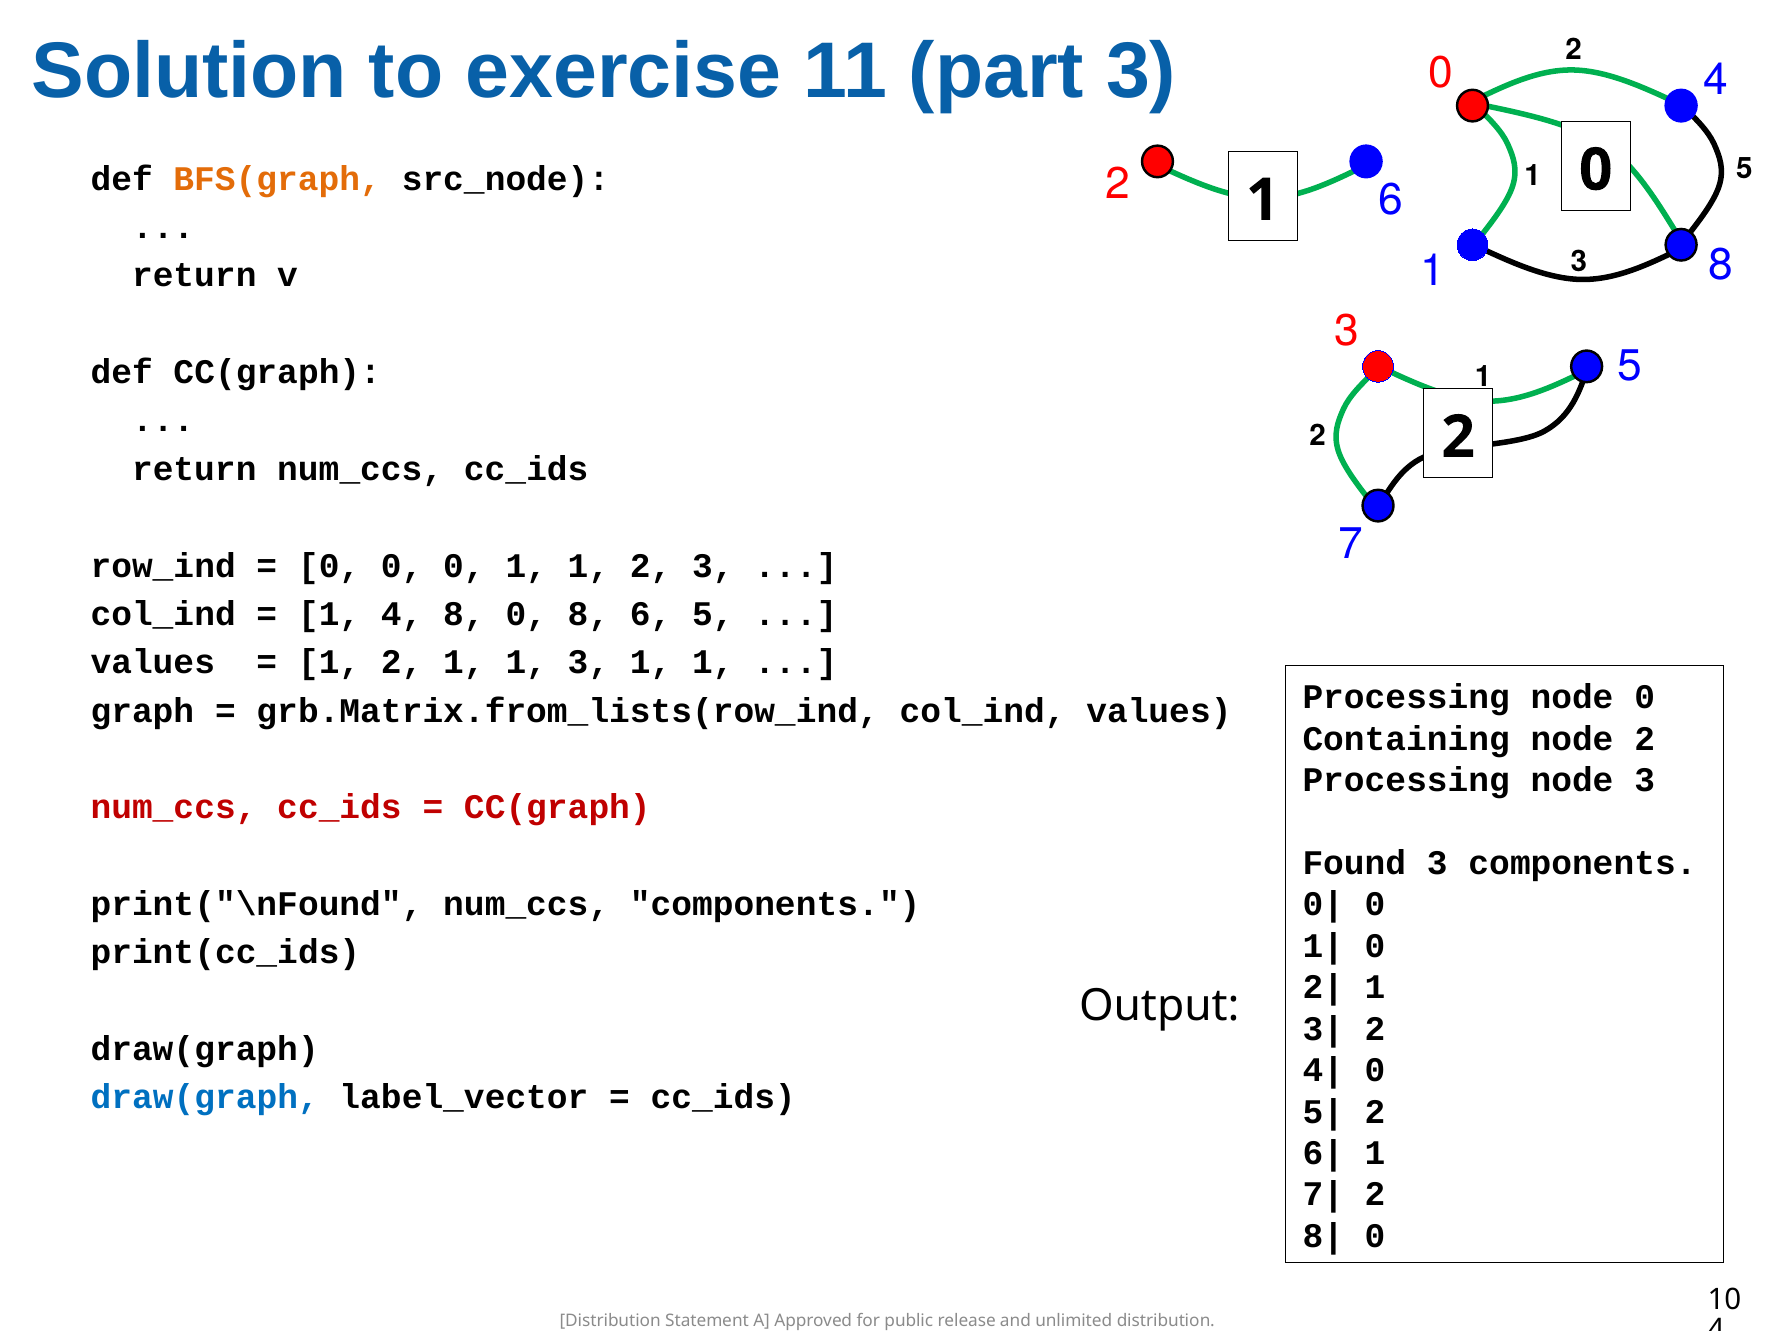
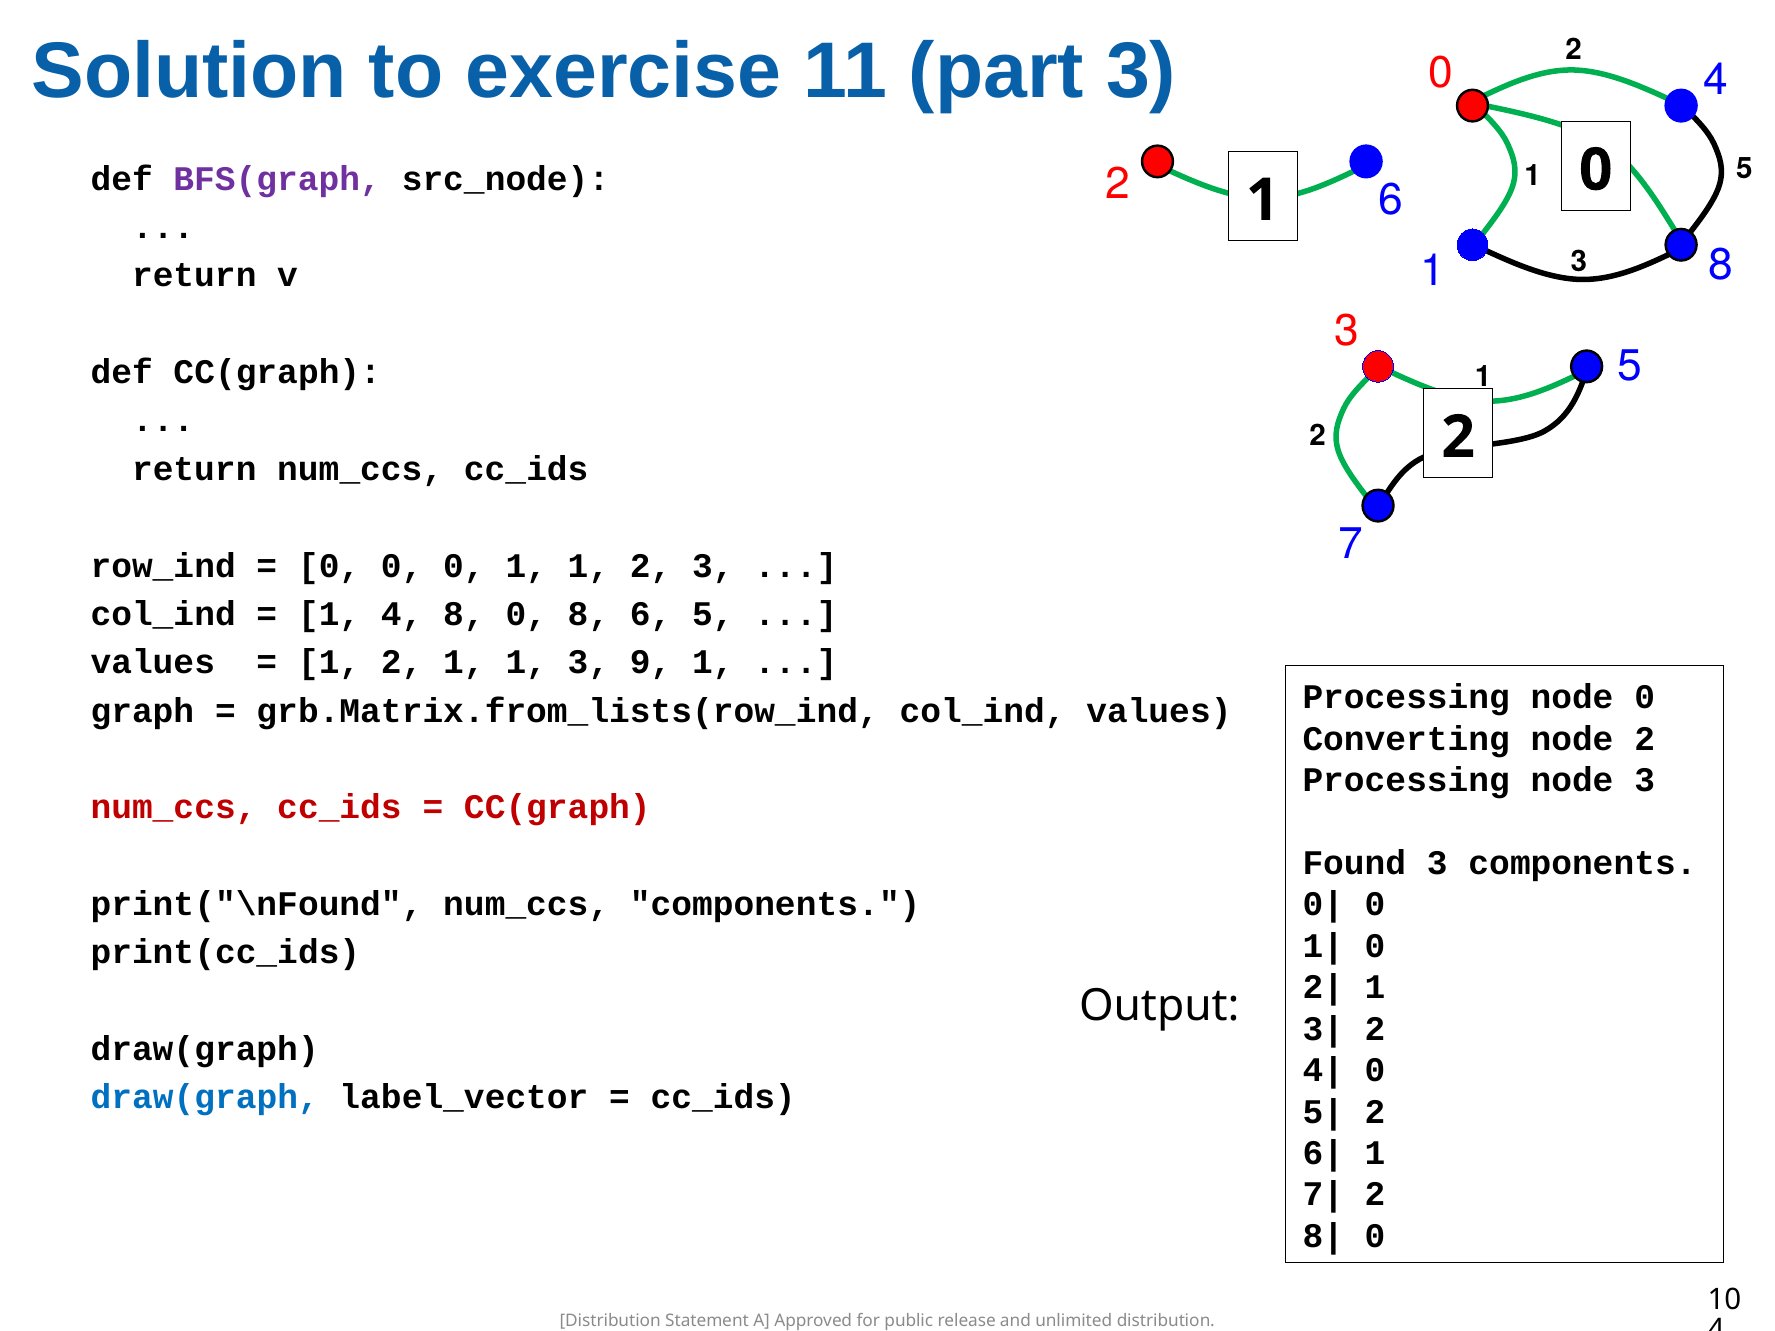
BFS(graph colour: orange -> purple
3 1: 1 -> 9
Containing: Containing -> Converting
